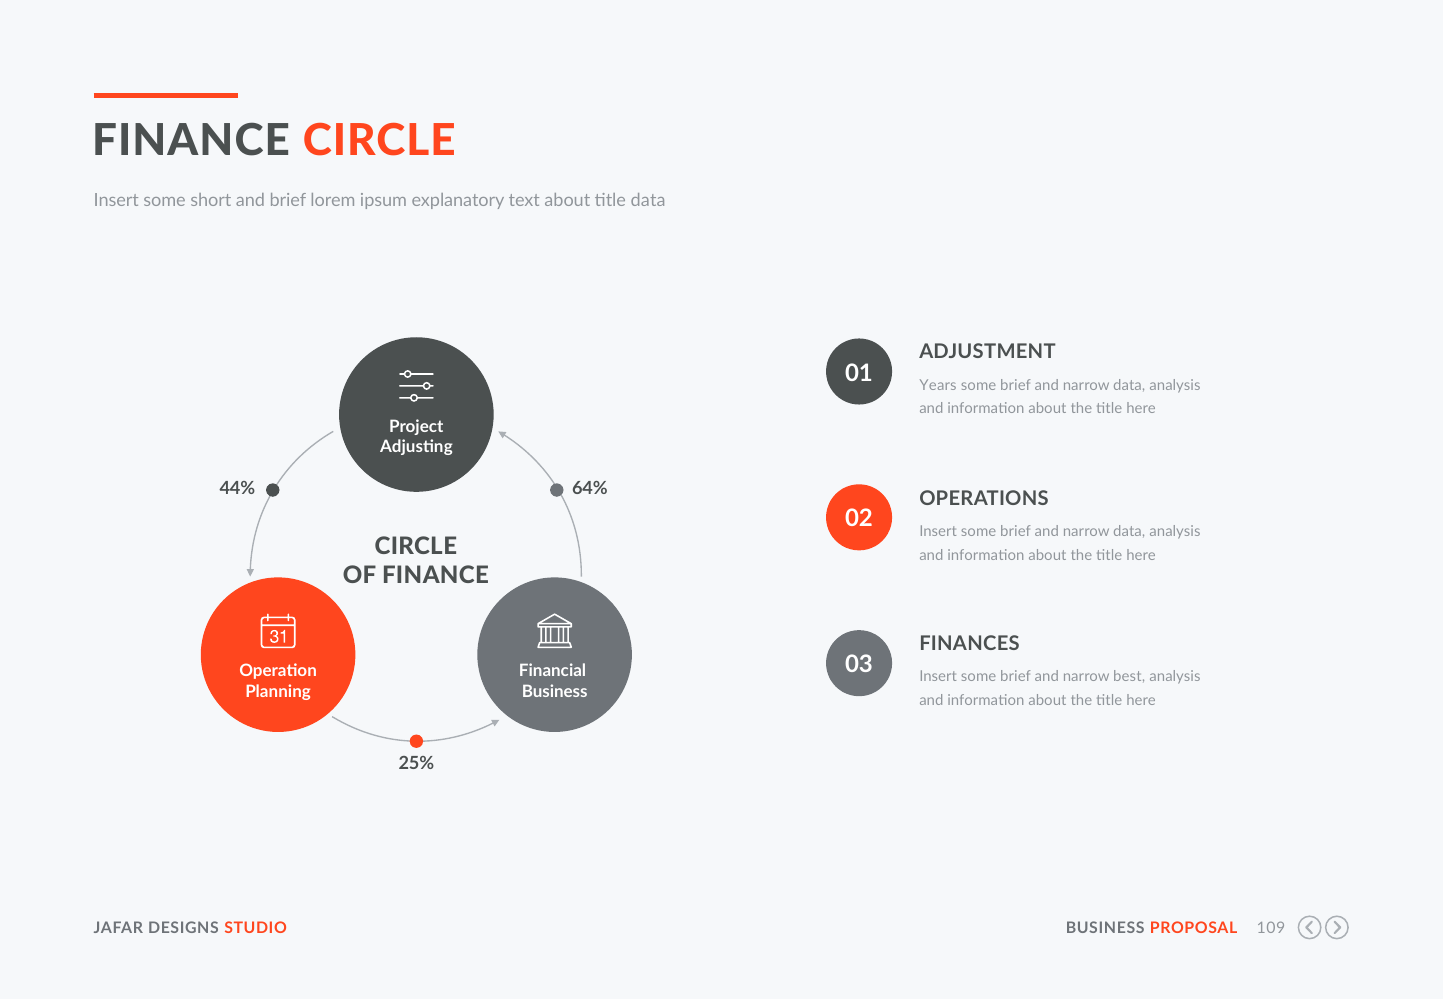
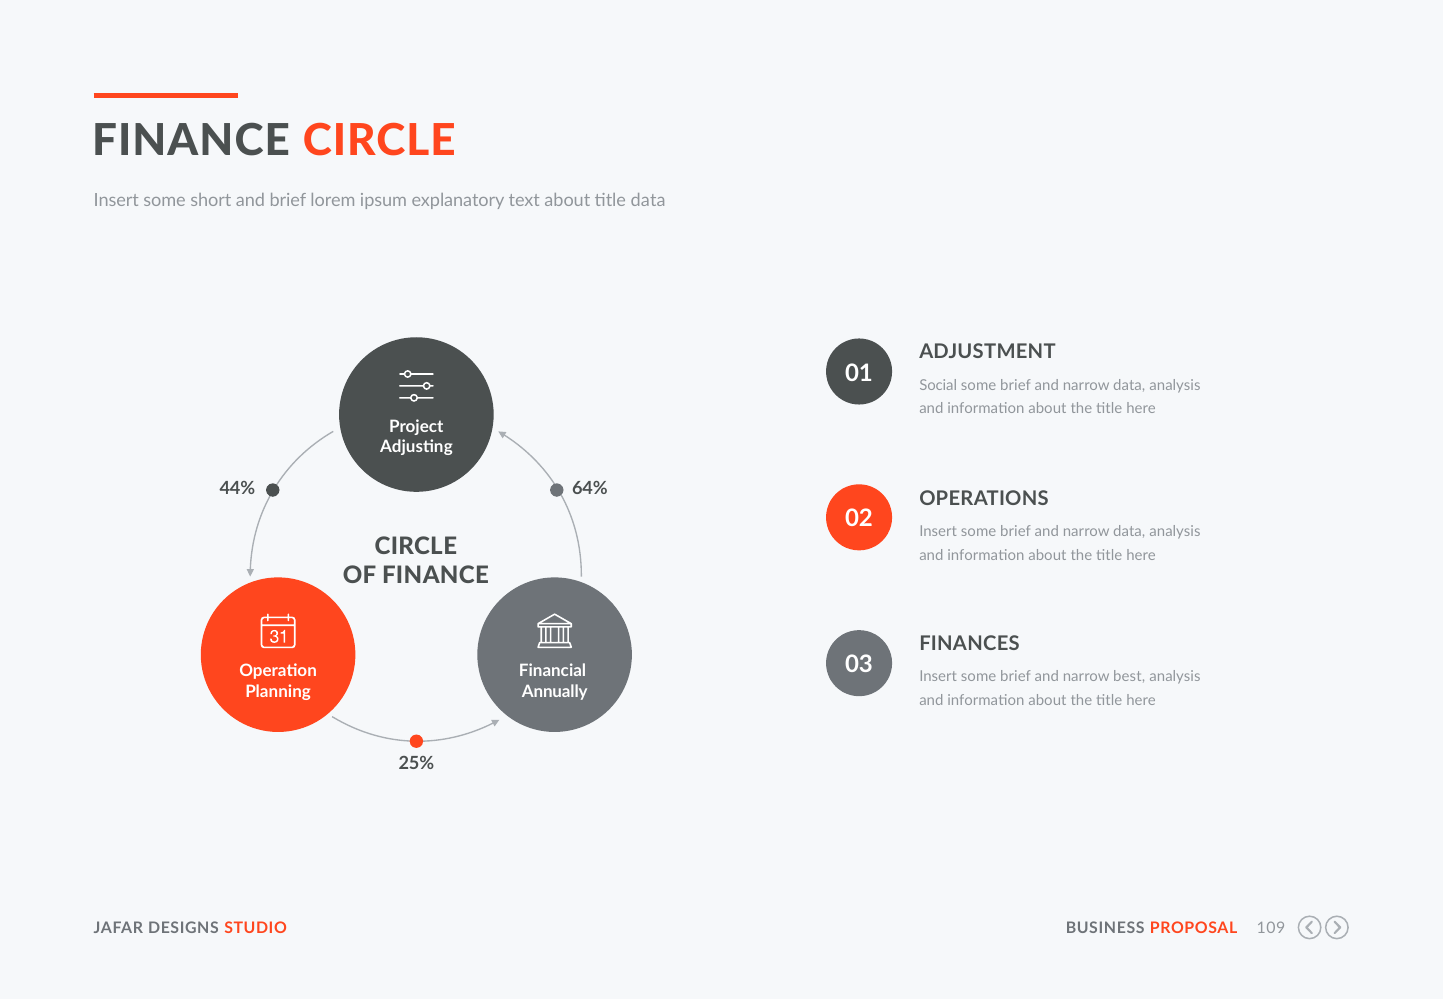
Years: Years -> Social
Business at (555, 692): Business -> Annually
